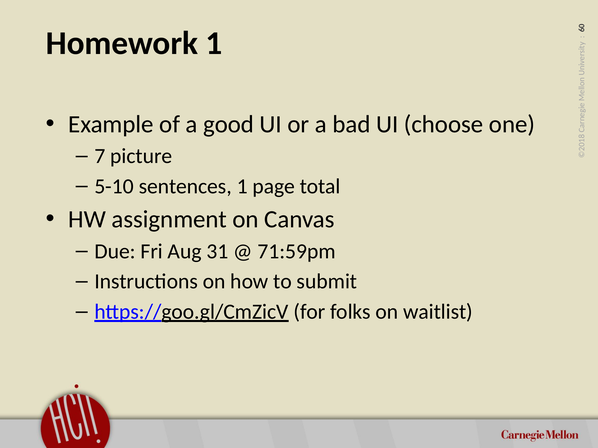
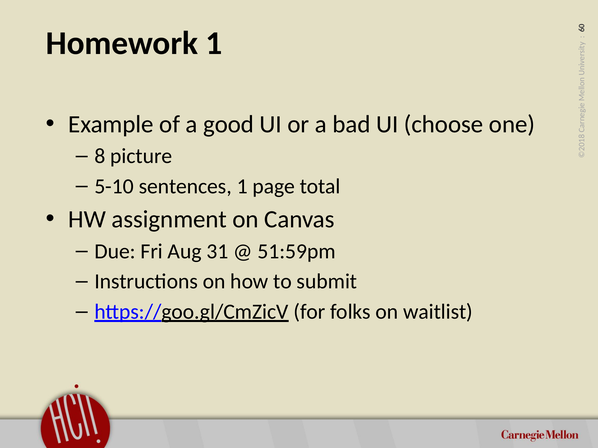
7 at (100, 156): 7 -> 8
71:59pm: 71:59pm -> 51:59pm
